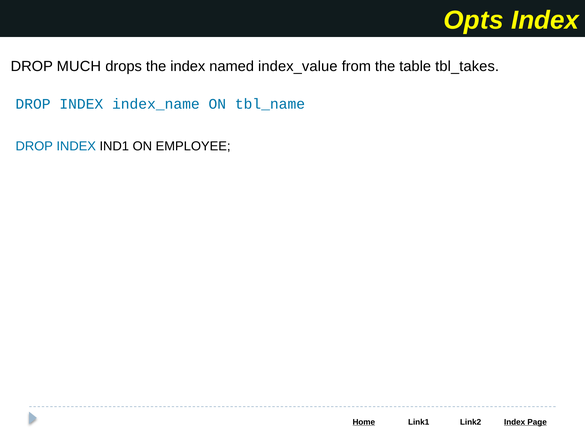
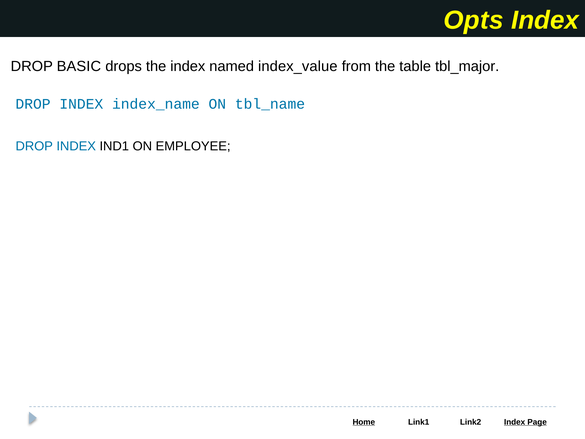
MUCH: MUCH -> BASIC
tbl_takes: tbl_takes -> tbl_major
